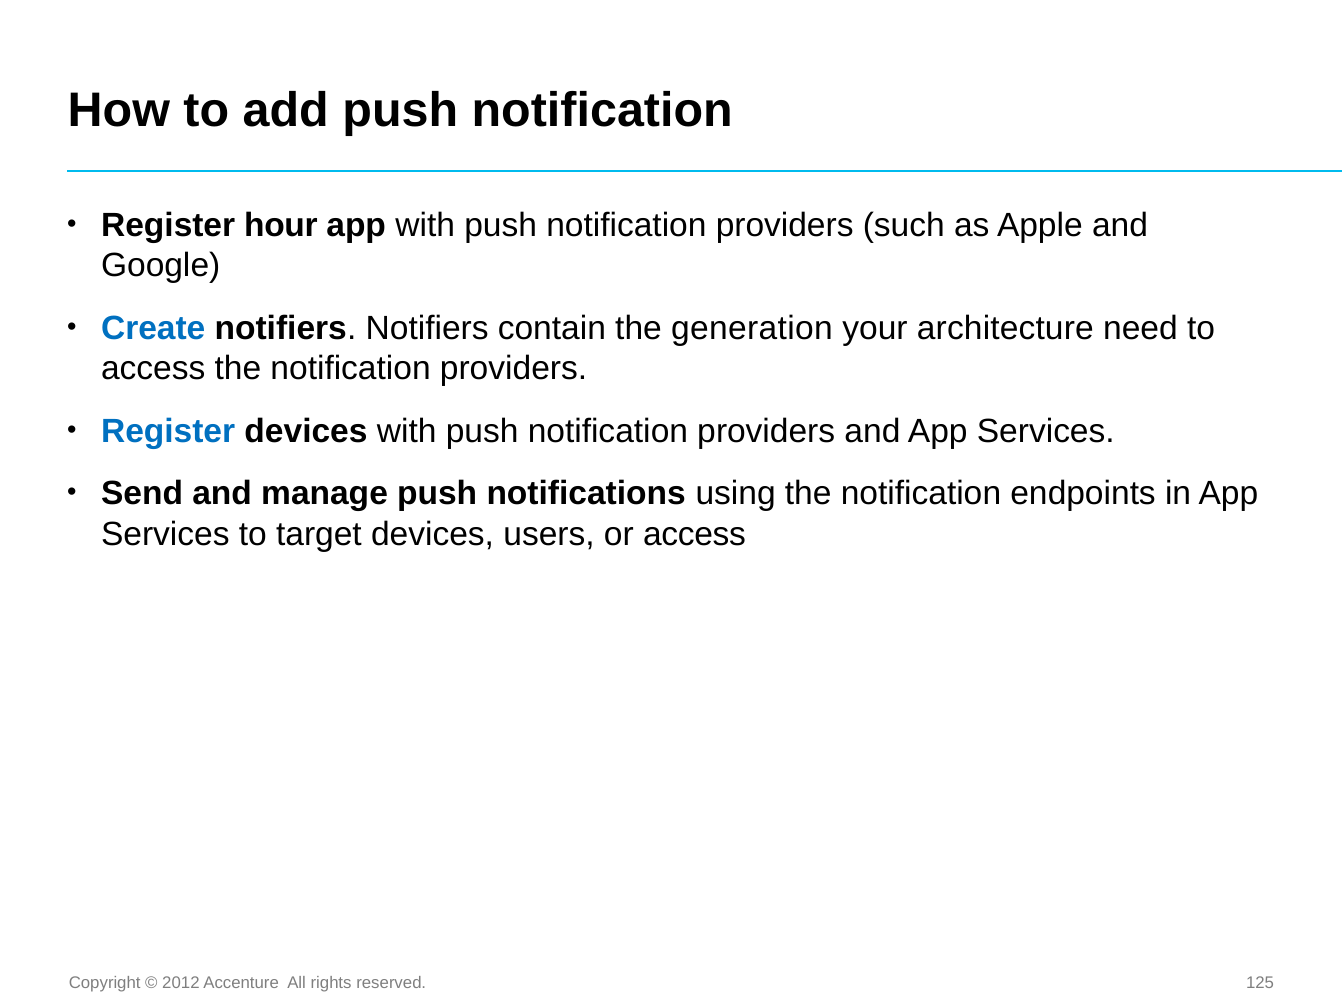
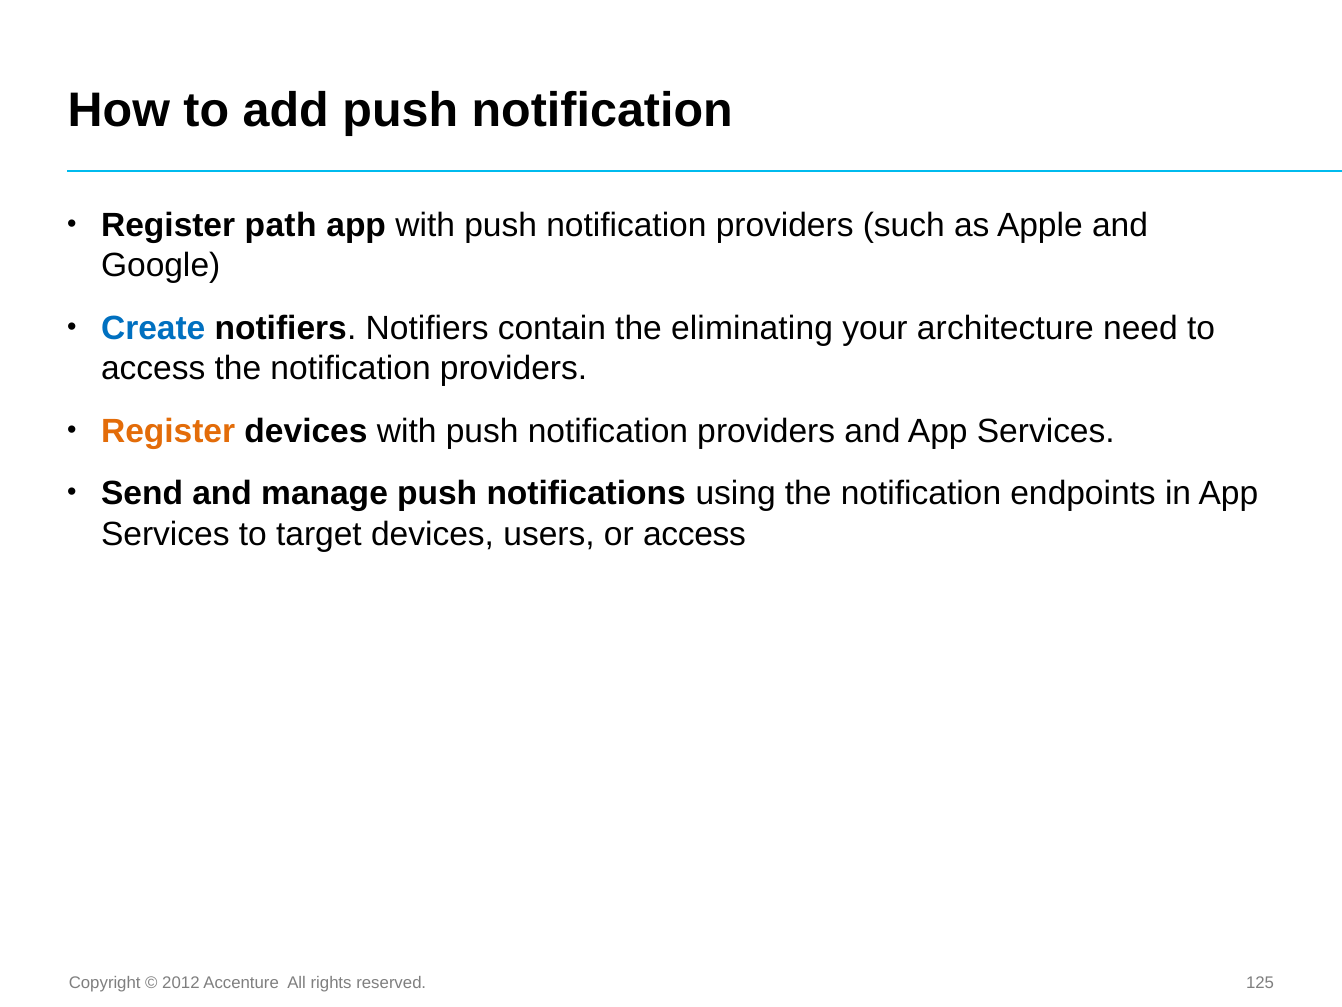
hour: hour -> path
generation: generation -> eliminating
Register at (168, 431) colour: blue -> orange
